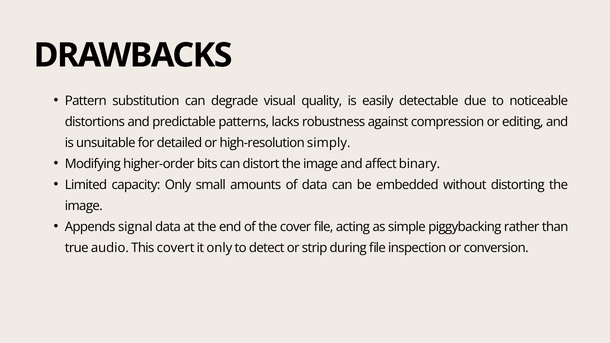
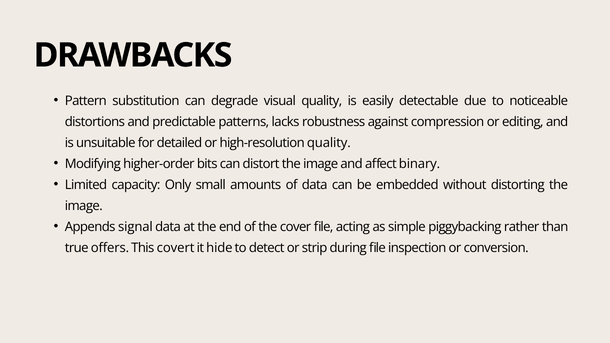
high-resolution simply: simply -> quality
audio: audio -> offers
it only: only -> hide
